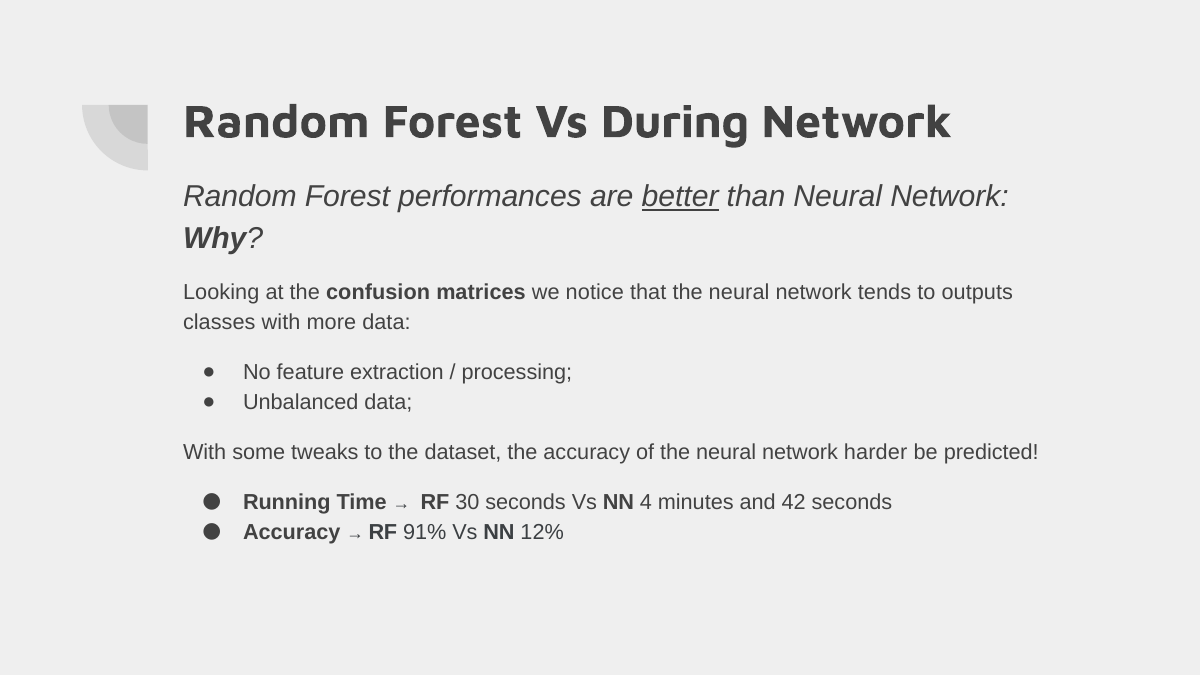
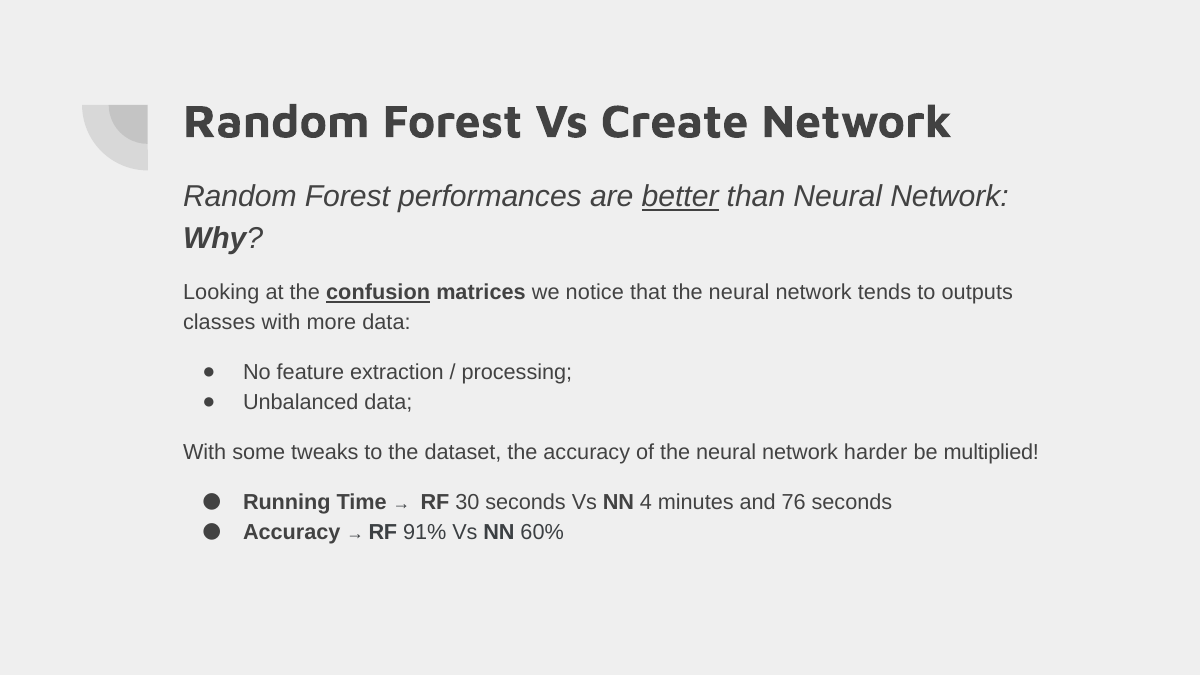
During: During -> Create
confusion underline: none -> present
predicted: predicted -> multiplied
42: 42 -> 76
12%: 12% -> 60%
